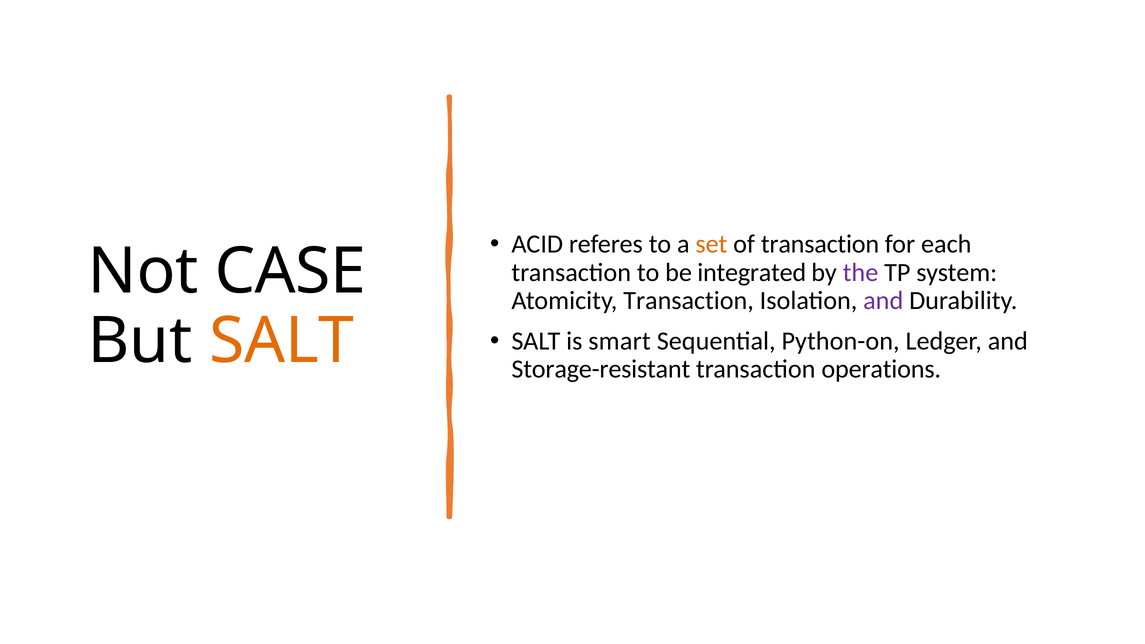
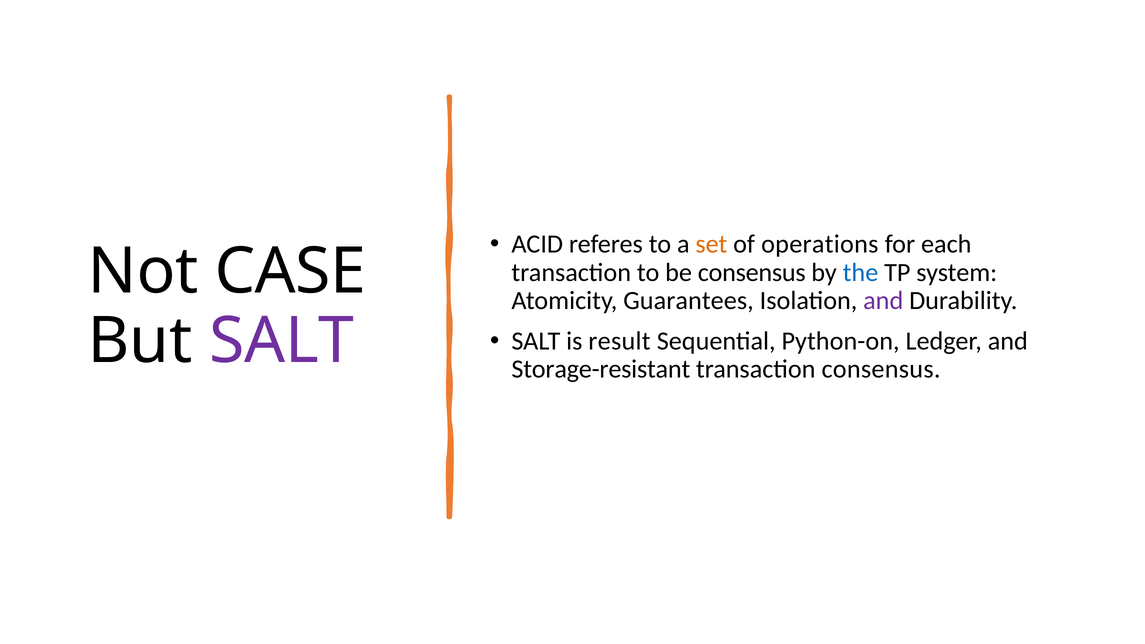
of transaction: transaction -> operations
be integrated: integrated -> consensus
the colour: purple -> blue
Atomicity Transaction: Transaction -> Guarantees
SALT at (282, 341) colour: orange -> purple
smart: smart -> result
transaction operations: operations -> consensus
